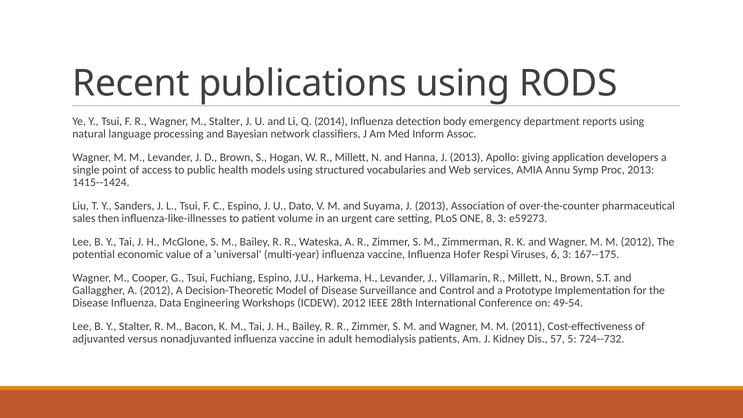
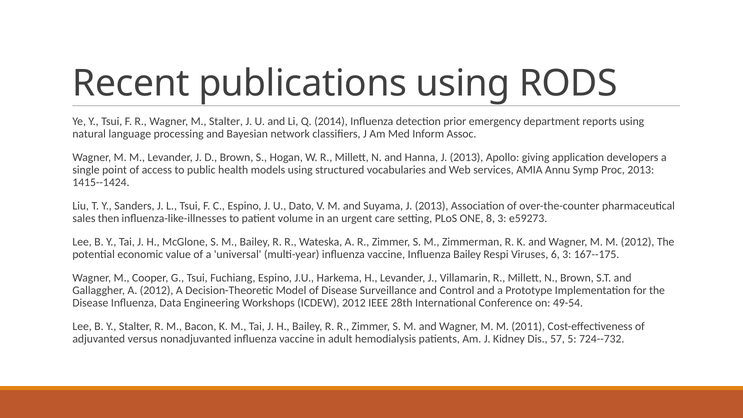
body: body -> prior
Influenza Hofer: Hofer -> Bailey
